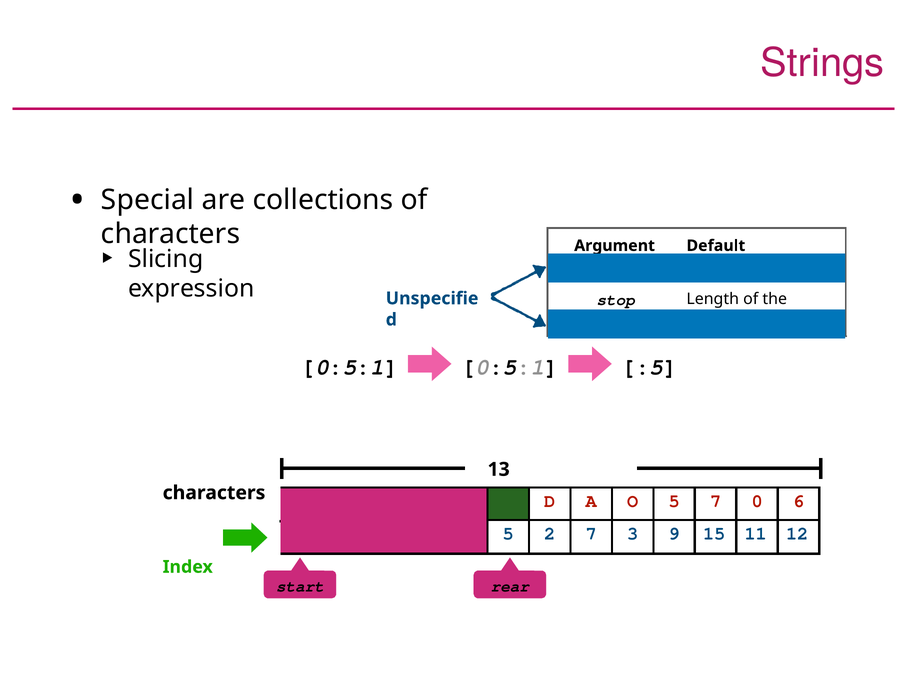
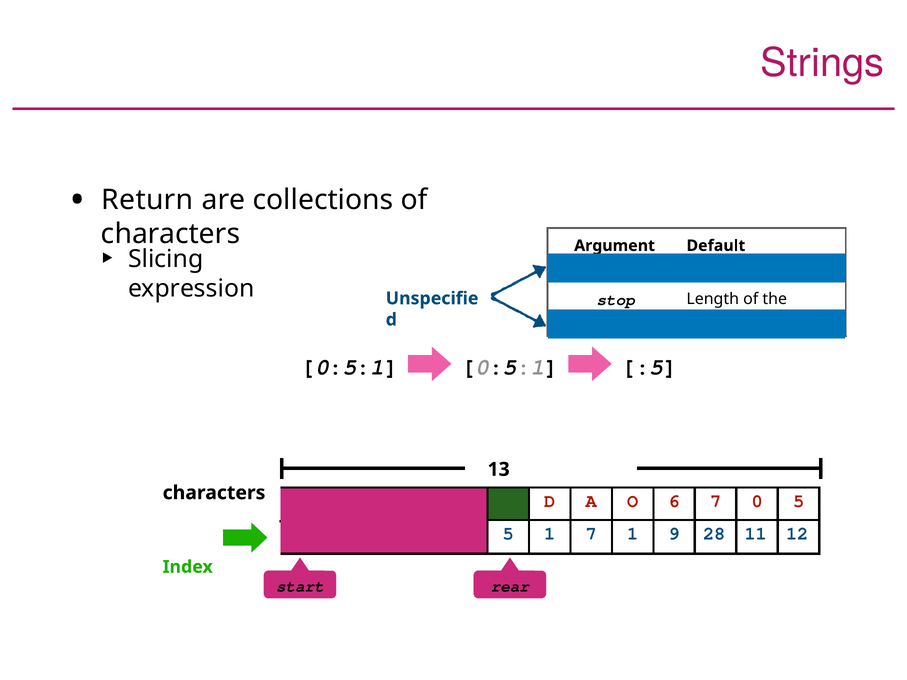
Special: Special -> Return
O 5: 5 -> 6
0 6: 6 -> 5
5 2: 2 -> 1
7 3: 3 -> 1
15: 15 -> 28
